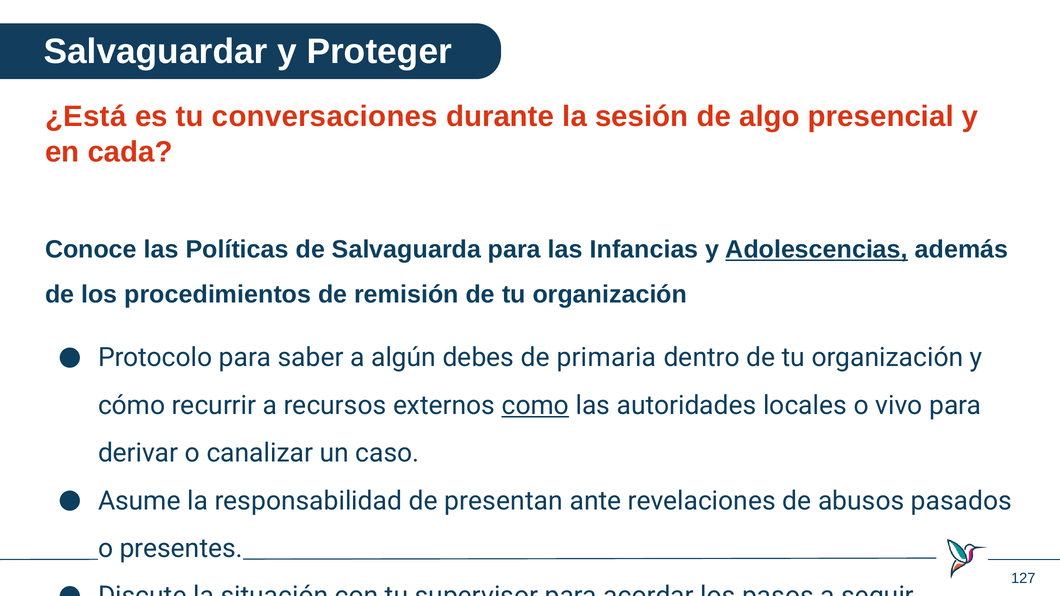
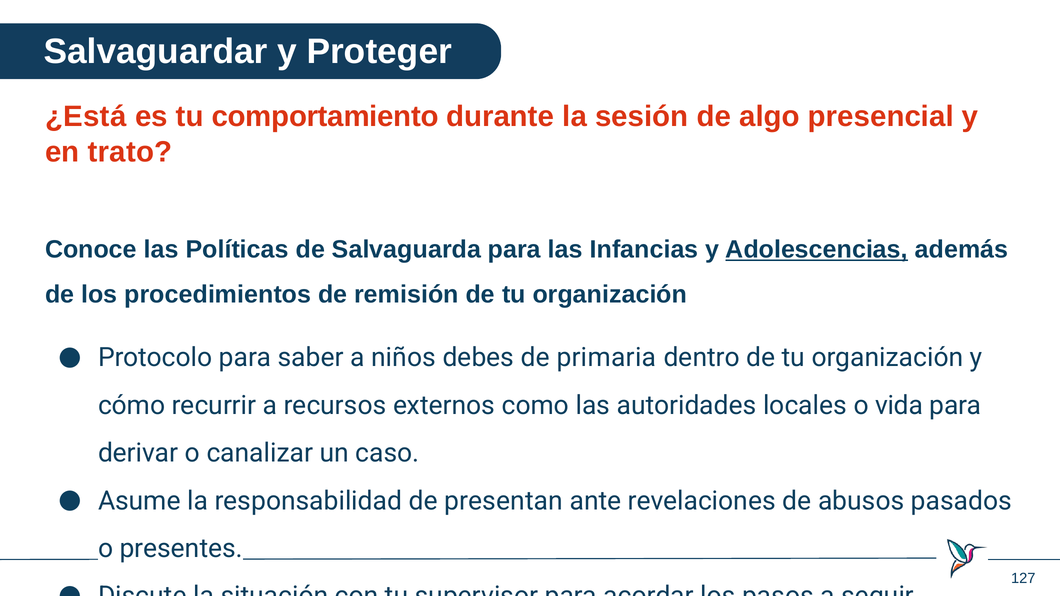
conversaciones: conversaciones -> comportamiento
cada: cada -> trato
algún: algún -> niños
como underline: present -> none
vivo: vivo -> vida
